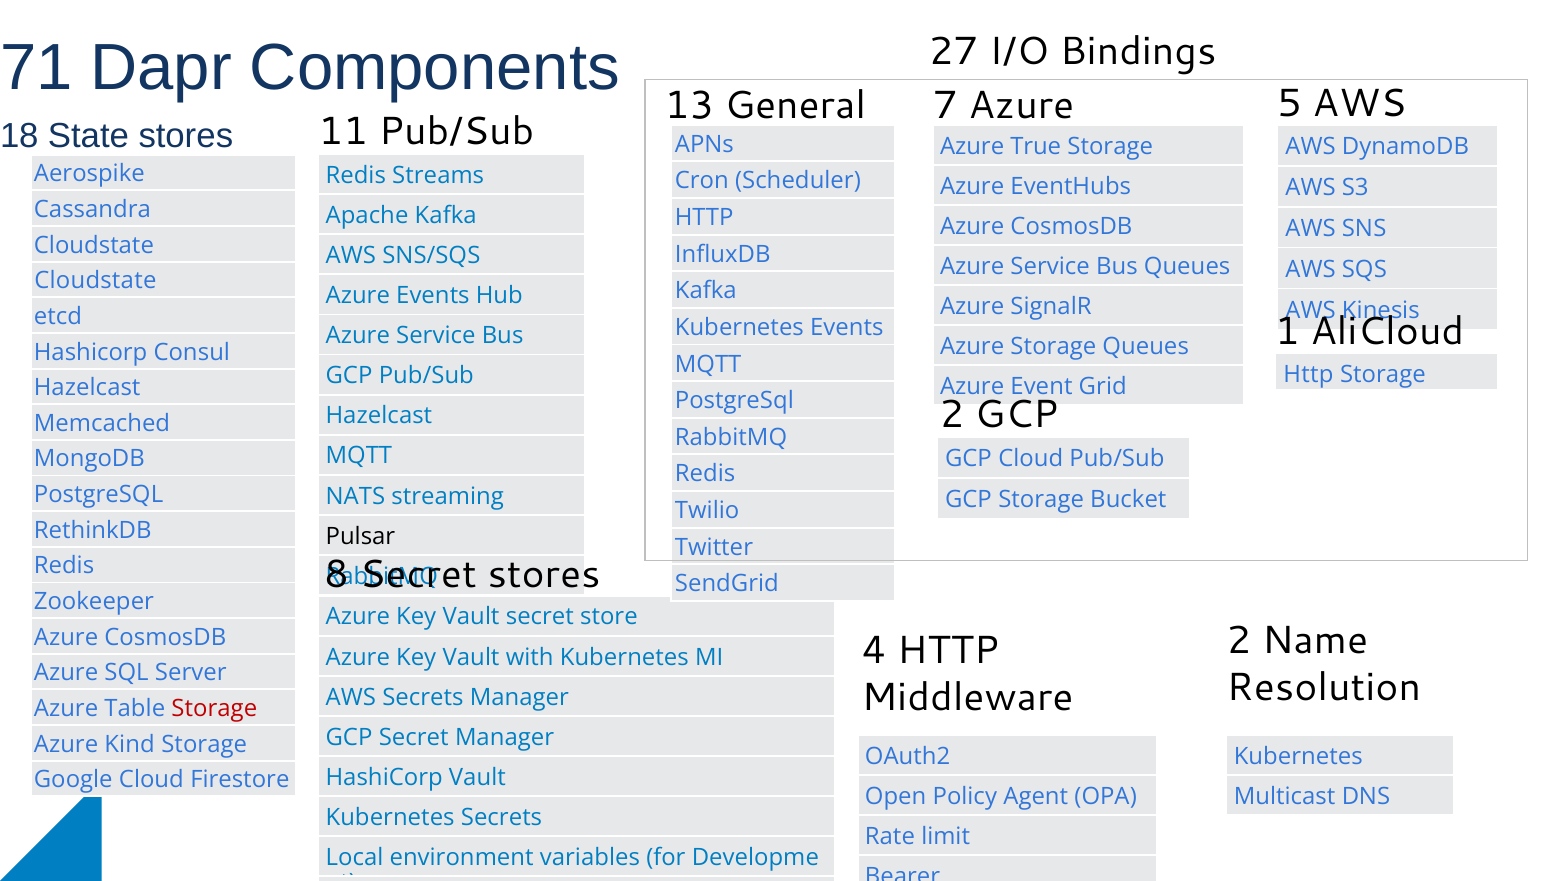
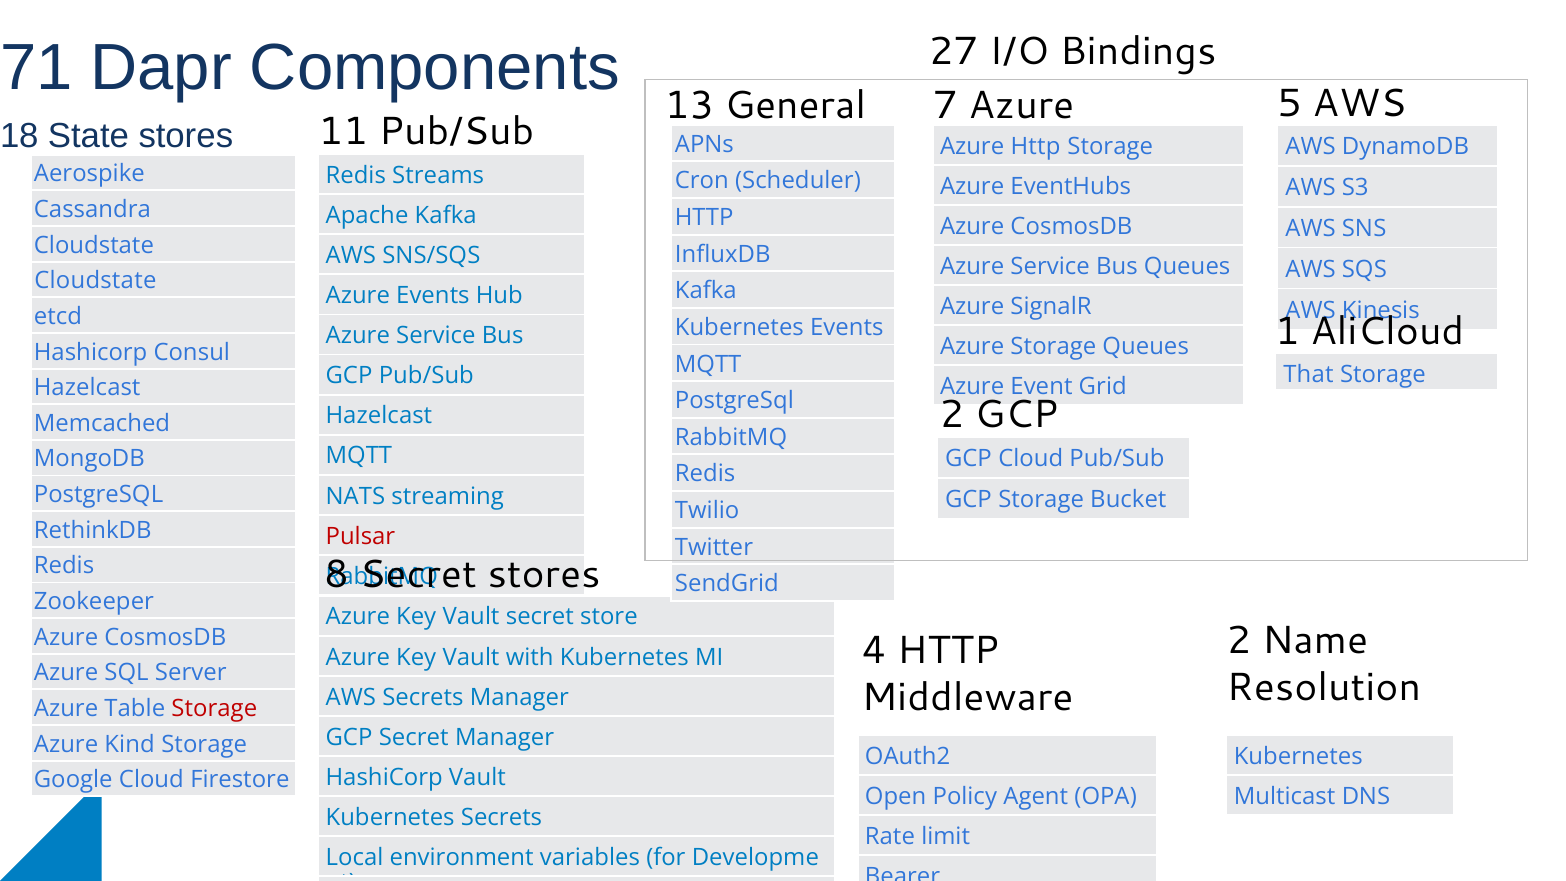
Azure True: True -> Http
Http at (1308, 375): Http -> That
Pulsar colour: black -> red
